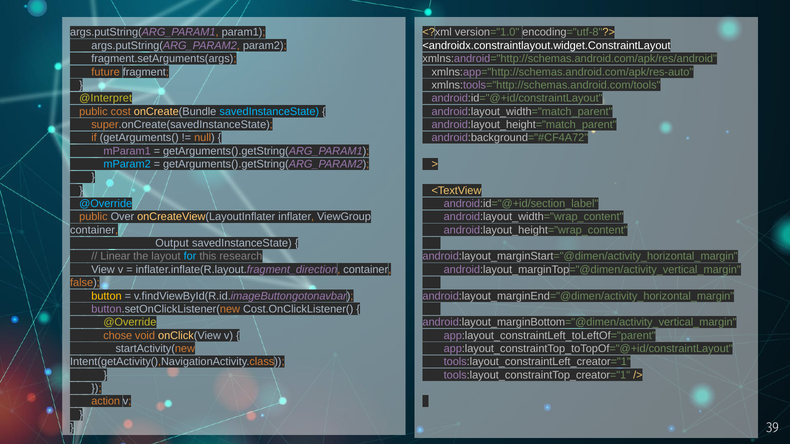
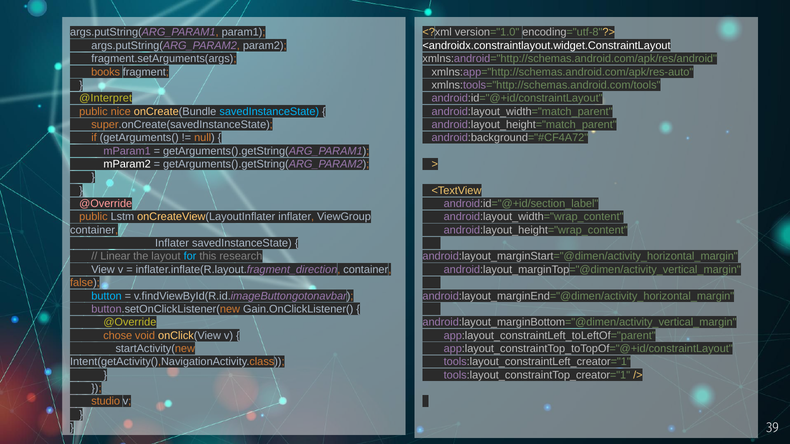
future: future -> books
cost: cost -> nice
mParam2 colour: light blue -> white
@Override at (106, 204) colour: light blue -> pink
Over: Over -> Lstm
Output at (172, 243): Output -> Inflater
button colour: yellow -> light blue
Cost.OnClickListener(: Cost.OnClickListener( -> Gain.OnClickListener(
action: action -> studio
